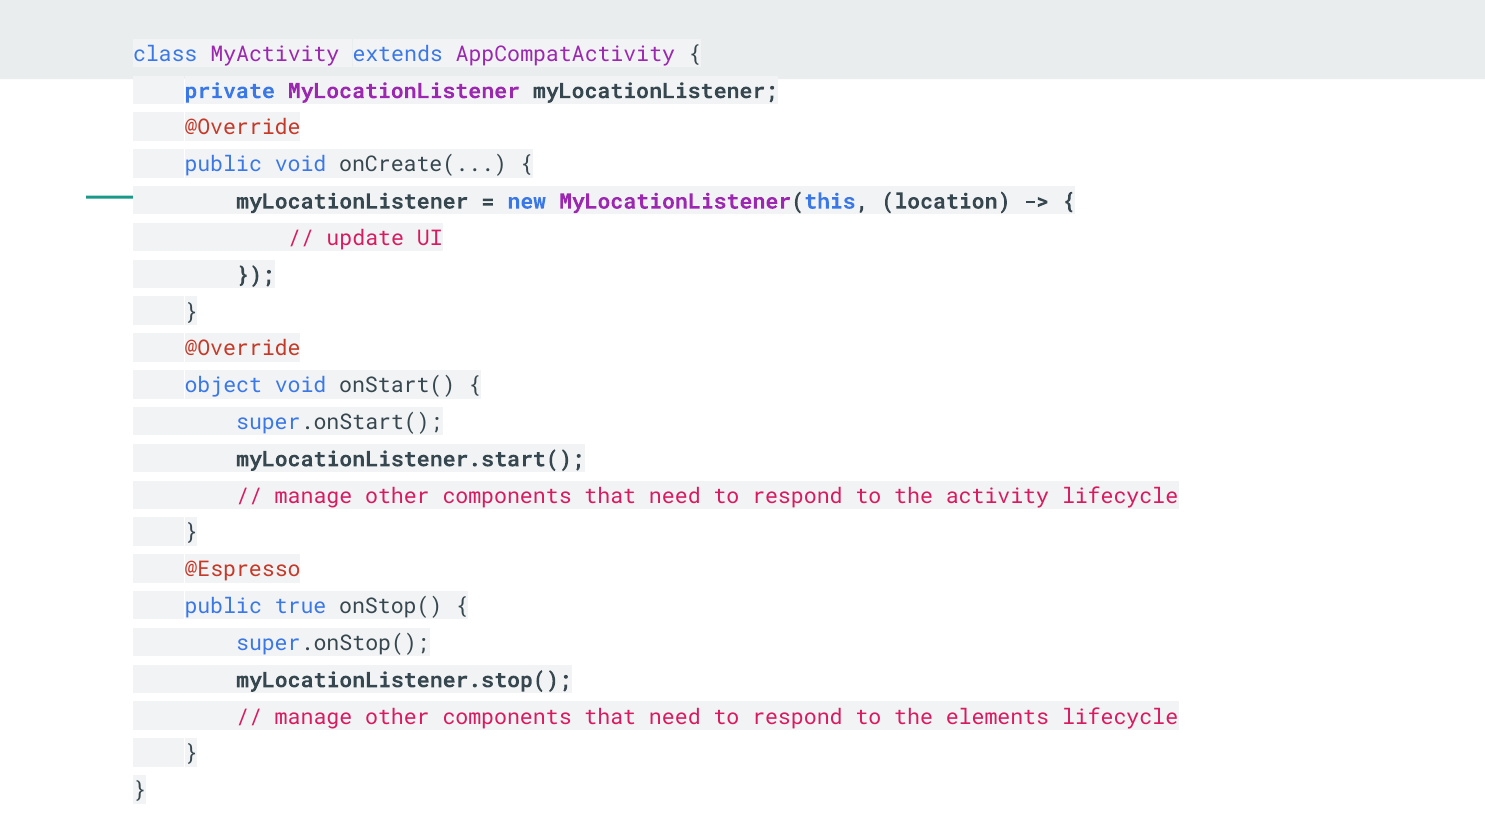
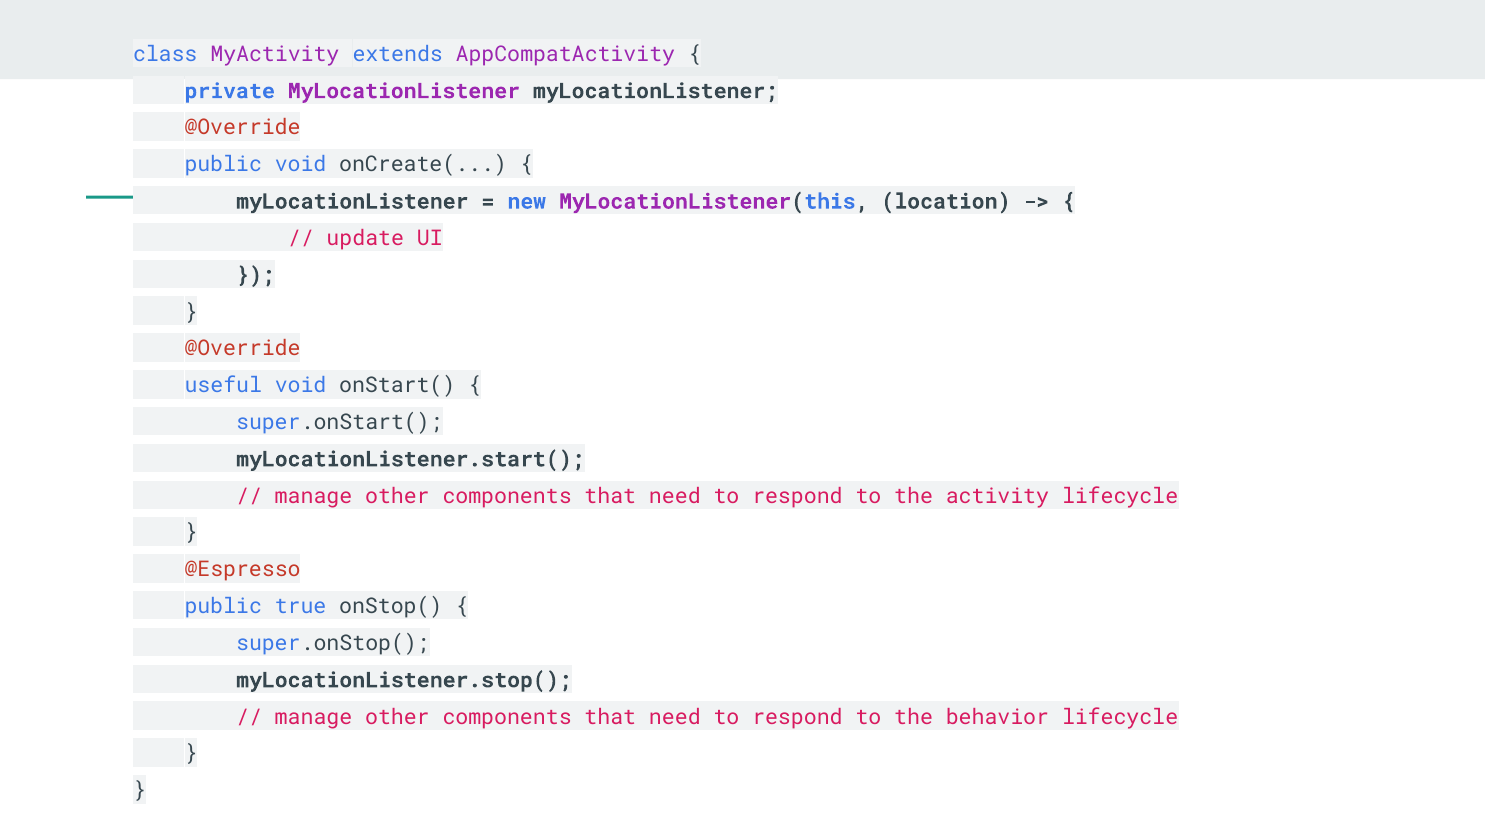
object: object -> useful
elements: elements -> behavior
